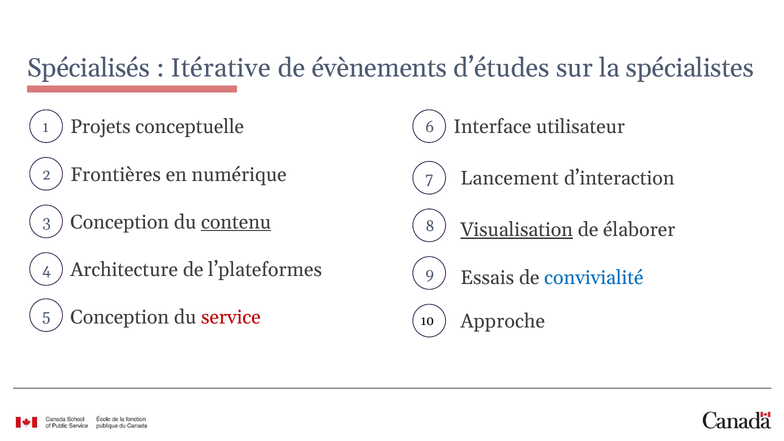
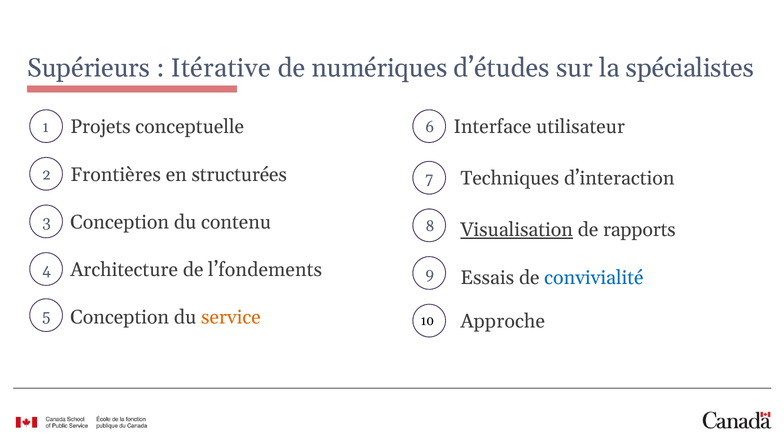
Spécialisés: Spécialisés -> Supérieurs
évènements: évènements -> numériques
numérique: numérique -> structurées
Lancement: Lancement -> Techniques
contenu underline: present -> none
élaborer: élaborer -> rapports
l’plateformes: l’plateformes -> l’fondements
service colour: red -> orange
